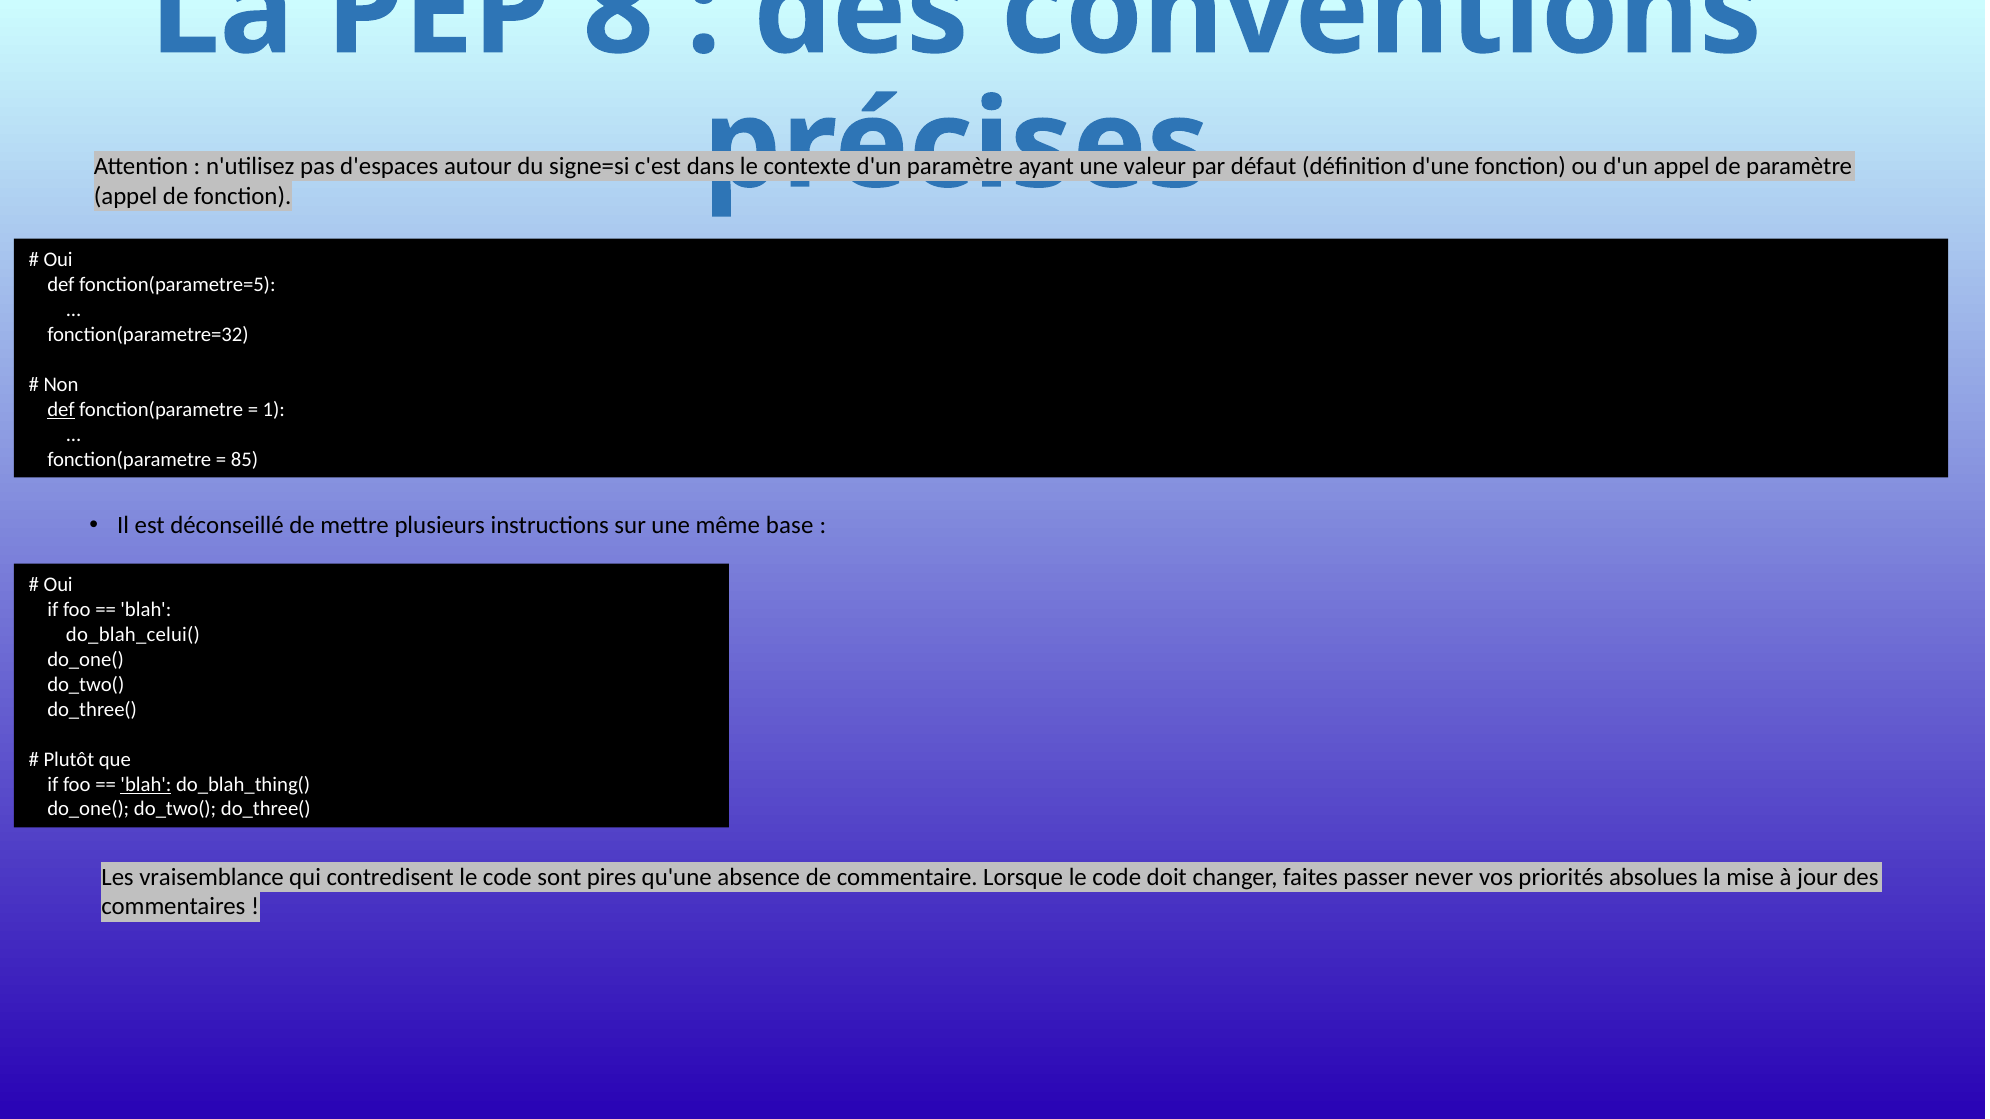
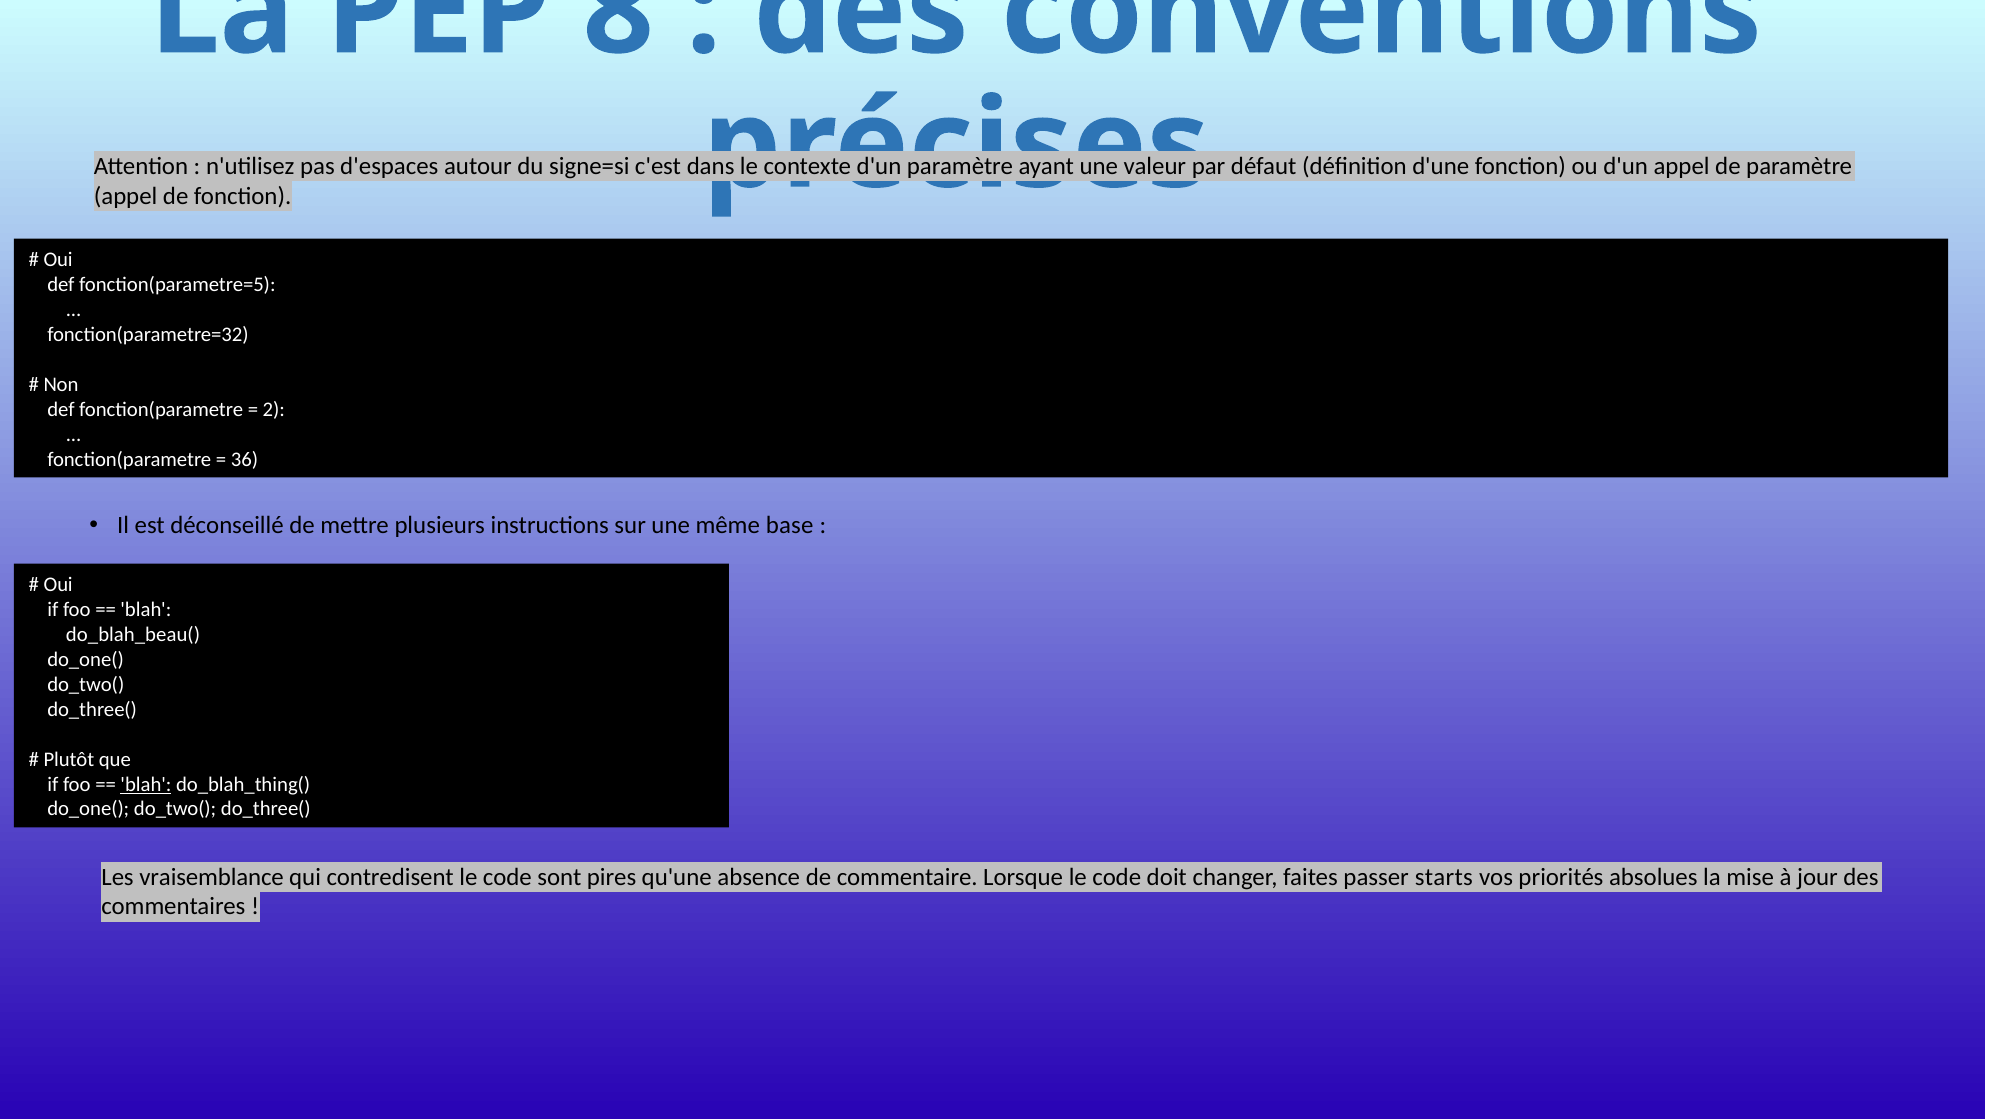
def at (61, 410) underline: present -> none
1: 1 -> 2
85: 85 -> 36
do_blah_celui(: do_blah_celui( -> do_blah_beau(
never: never -> starts
